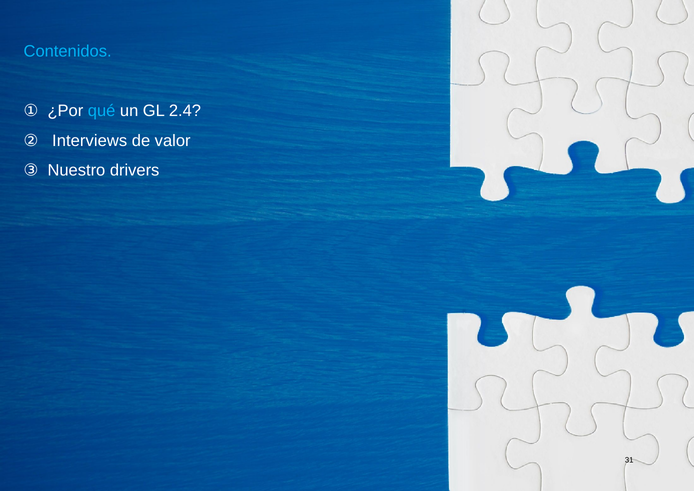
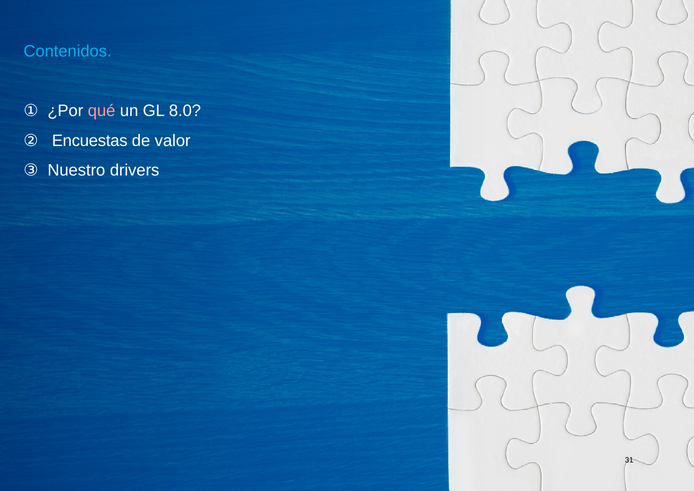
qué colour: light blue -> pink
2.4: 2.4 -> 8.0
Interviews: Interviews -> Encuestas
